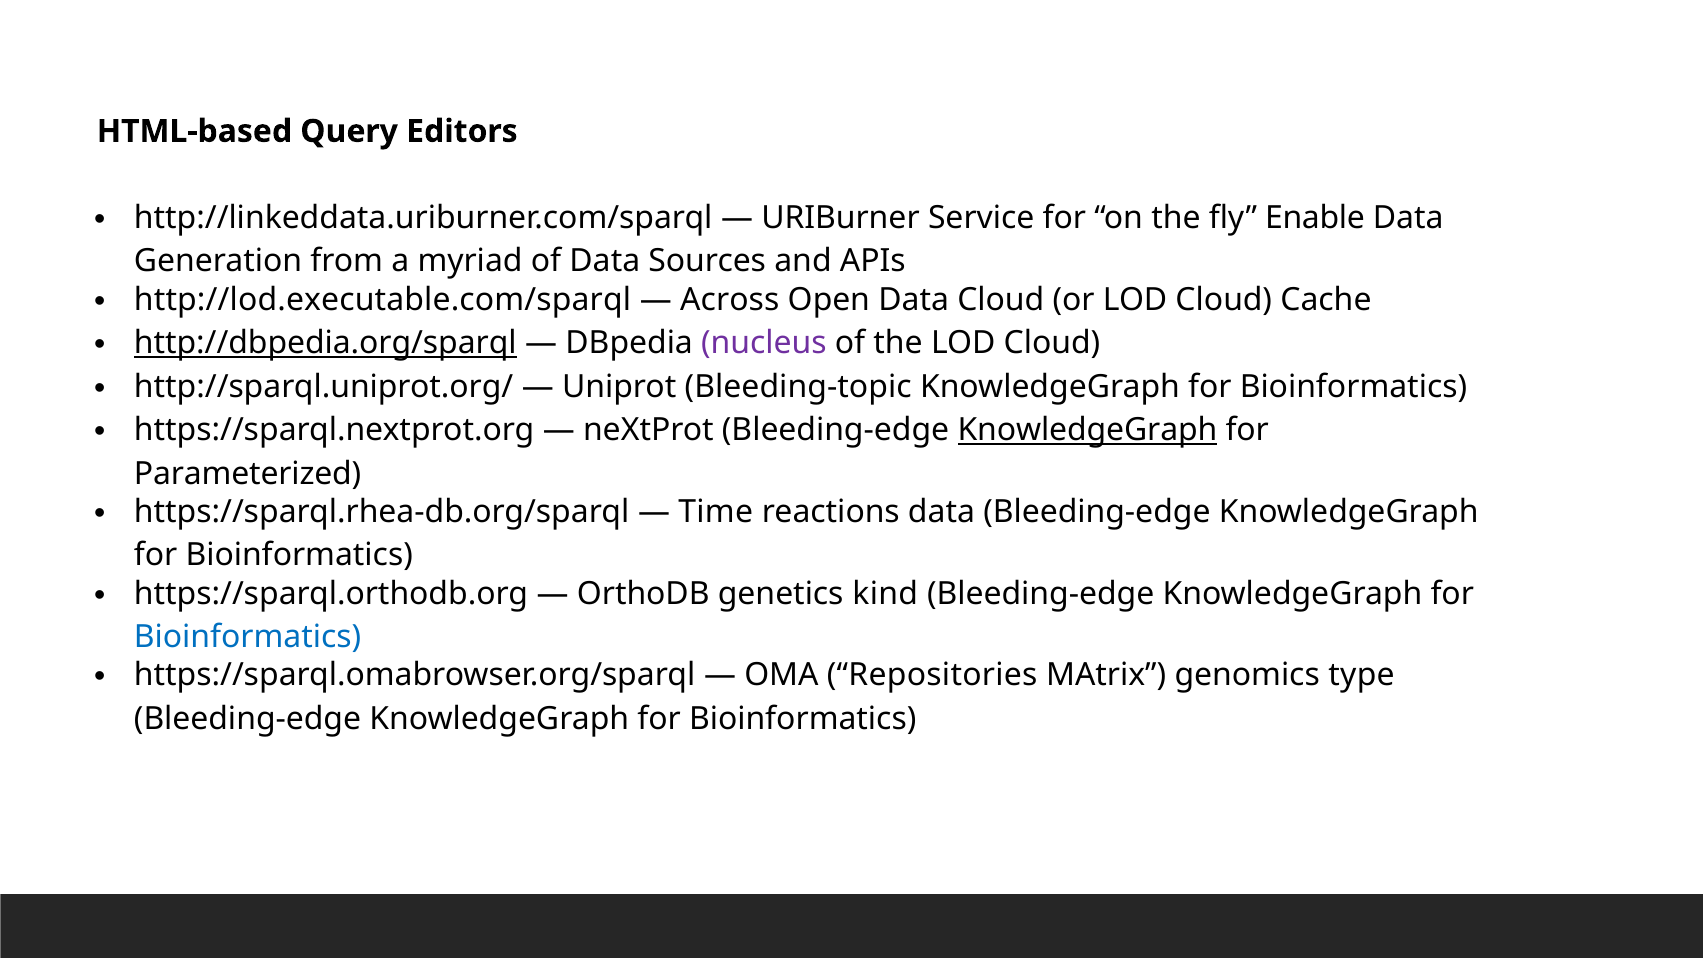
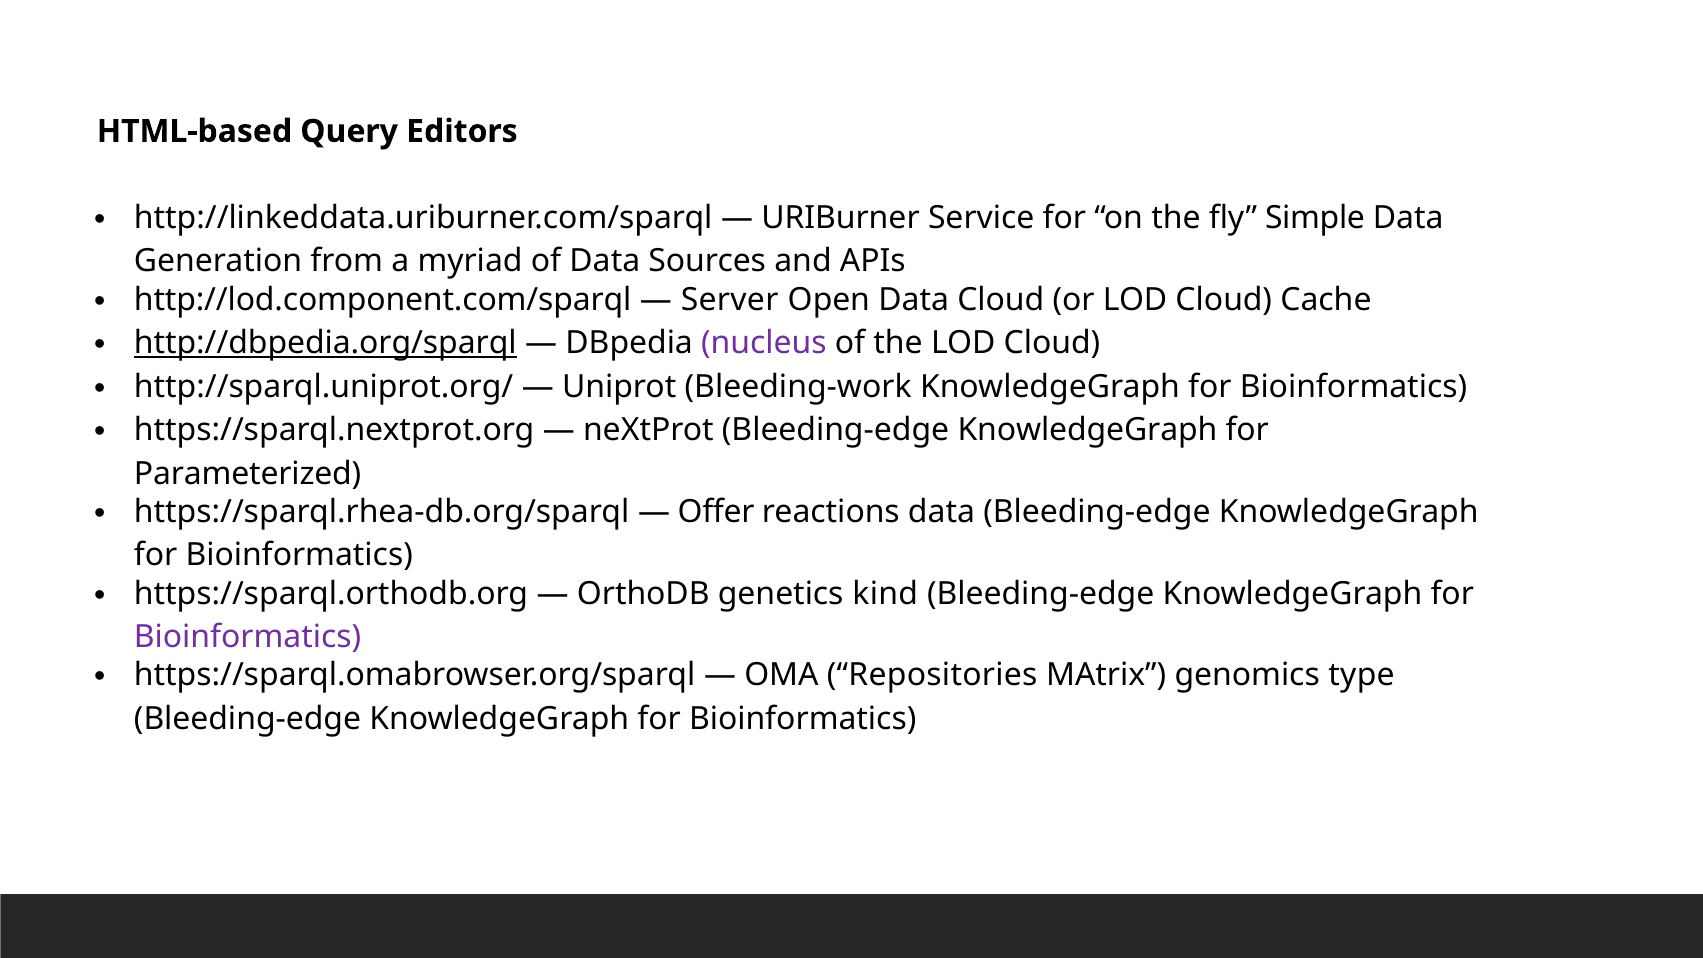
Enable: Enable -> Simple
http://lod.executable.com/sparql: http://lod.executable.com/sparql -> http://lod.component.com/sparql
Across: Across -> Server
Bleeding-topic: Bleeding-topic -> Bleeding-work
KnowledgeGraph at (1087, 430) underline: present -> none
Time: Time -> Offer
Bioinformatics at (248, 637) colour: blue -> purple
